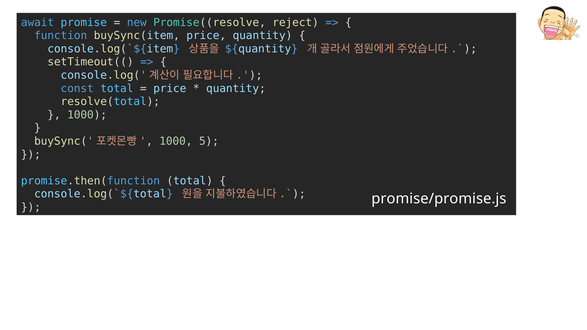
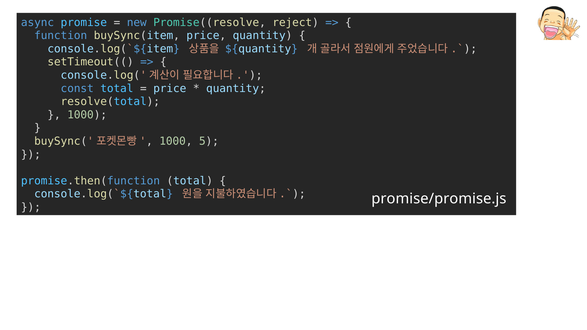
await: await -> async
